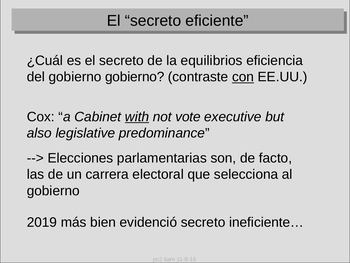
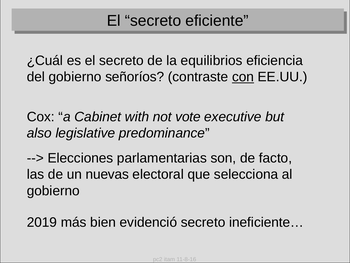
gobierno gobierno: gobierno -> señoríos
with underline: present -> none
carrera: carrera -> nuevas
